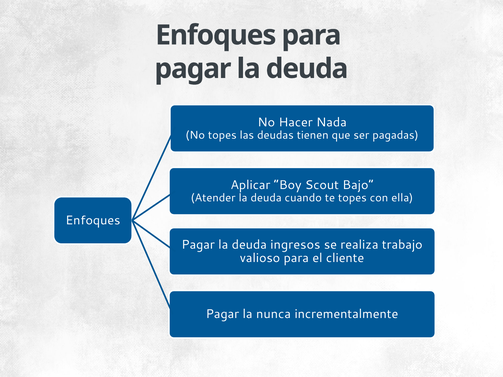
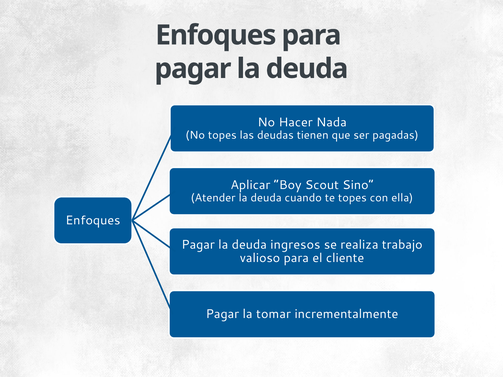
Bajo: Bajo -> Sino
nunca: nunca -> tomar
